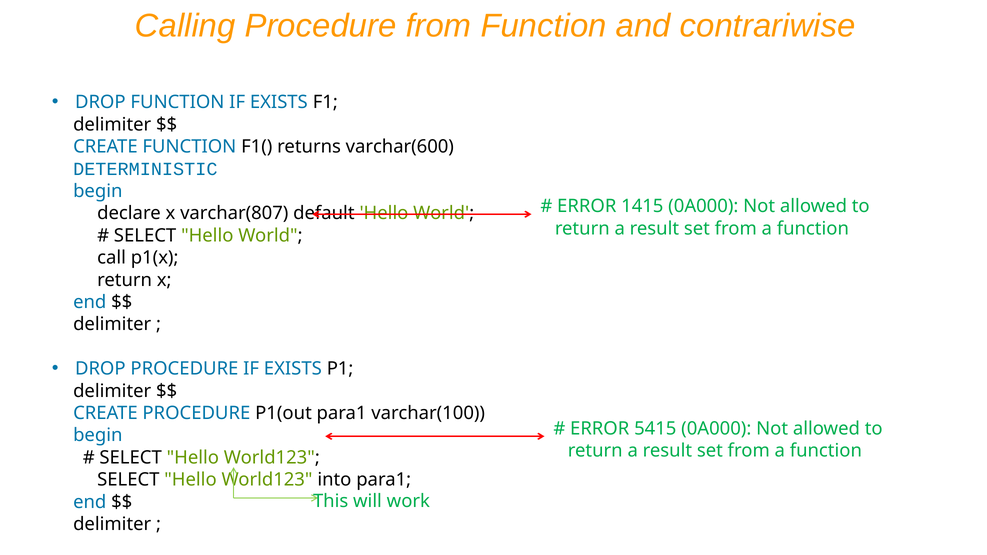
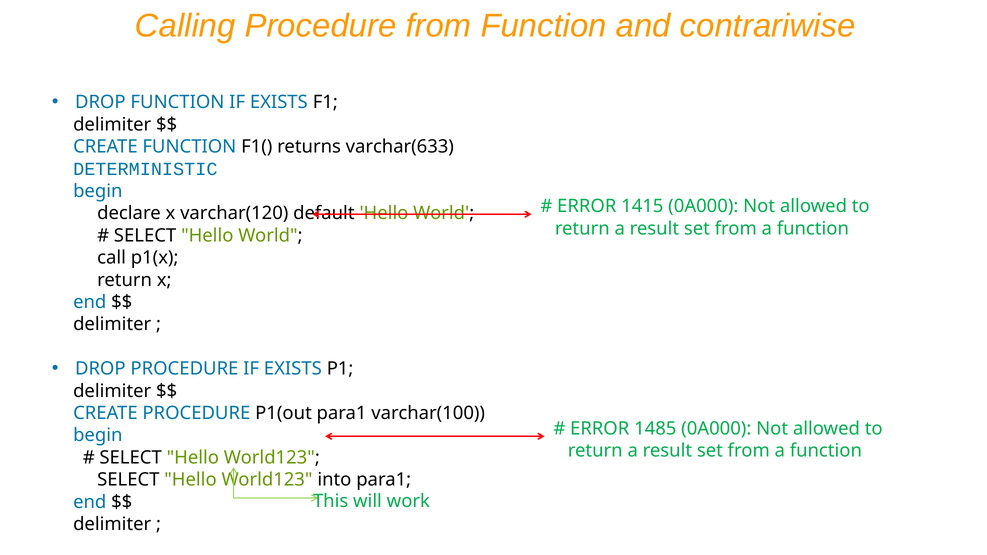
varchar(600: varchar(600 -> varchar(633
varchar(807: varchar(807 -> varchar(120
5415: 5415 -> 1485
